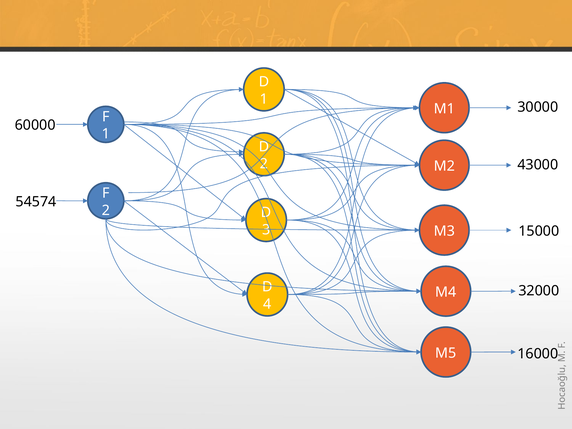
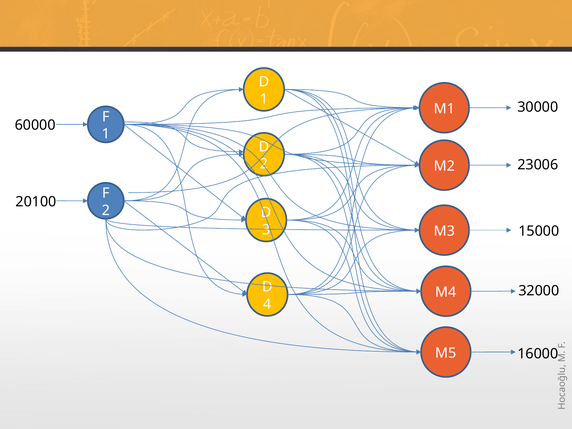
43000: 43000 -> 23006
54574: 54574 -> 20100
